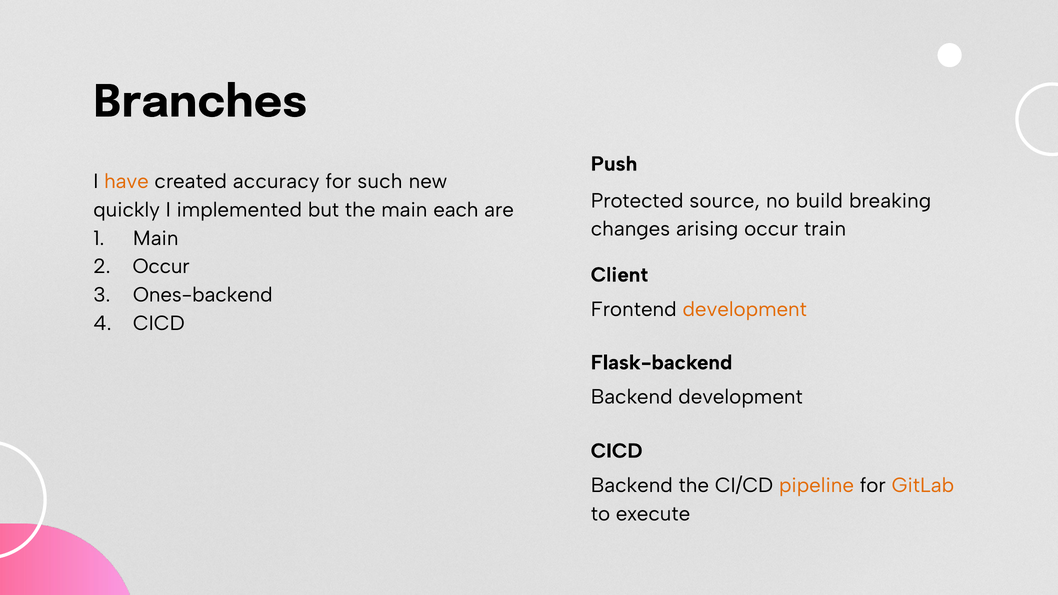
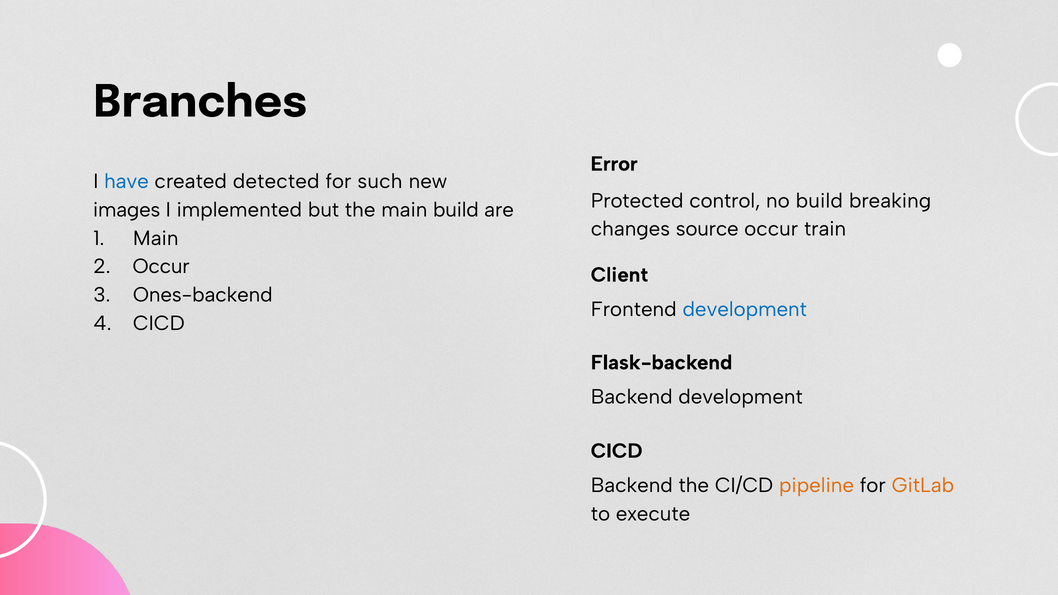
Push: Push -> Error
have colour: orange -> blue
accuracy: accuracy -> detected
source: source -> control
quickly: quickly -> images
main each: each -> build
arising: arising -> source
development at (745, 310) colour: orange -> blue
